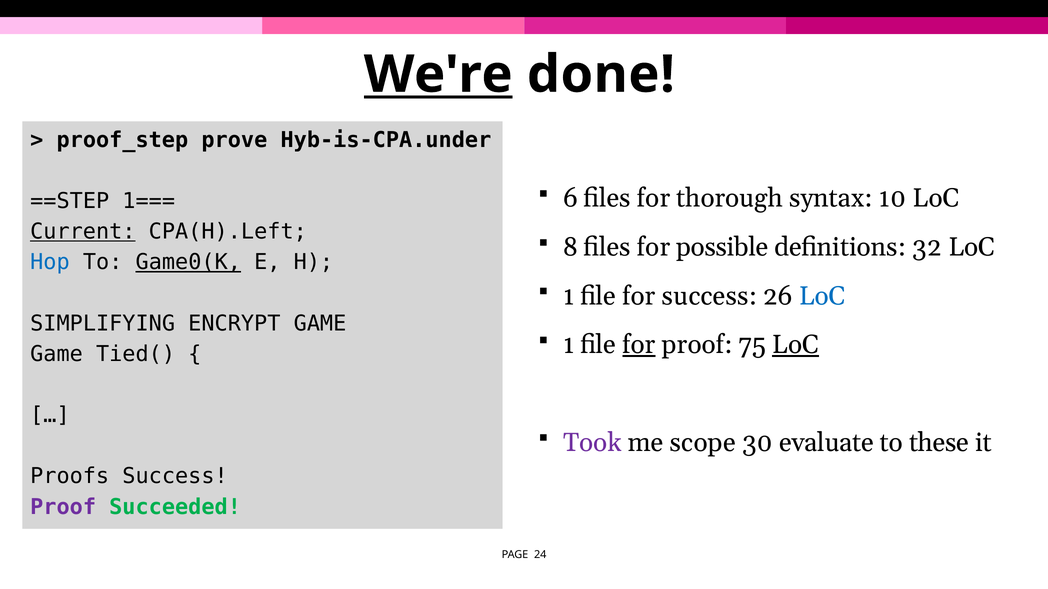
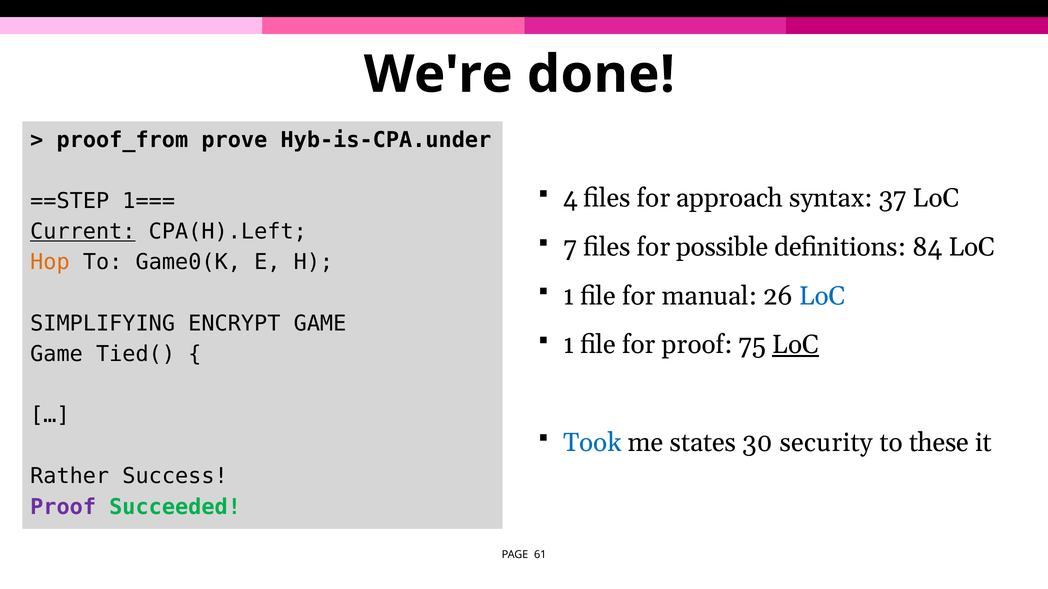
We're underline: present -> none
proof_step: proof_step -> proof_from
6: 6 -> 4
thorough: thorough -> approach
10: 10 -> 37
8: 8 -> 7
32: 32 -> 84
Hop colour: blue -> orange
Game0(K underline: present -> none
for success: success -> manual
for at (639, 345) underline: present -> none
Took colour: purple -> blue
scope: scope -> states
evaluate: evaluate -> security
Proofs: Proofs -> Rather
24: 24 -> 61
